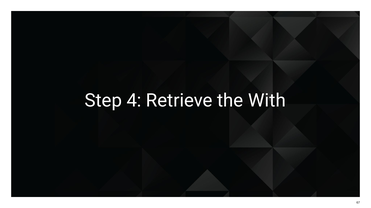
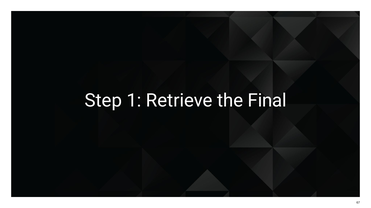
4: 4 -> 1
With: With -> Final
